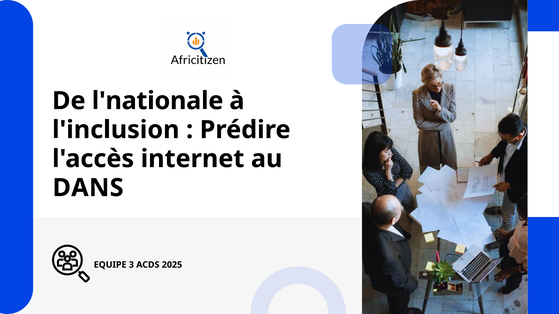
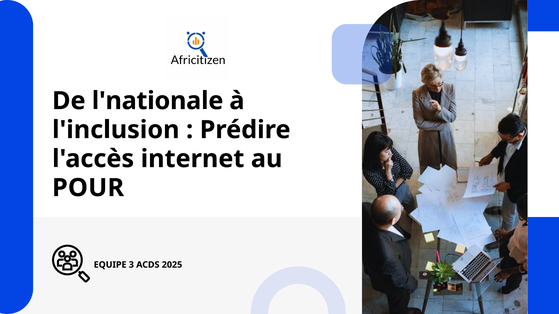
DANS: DANS -> POUR
